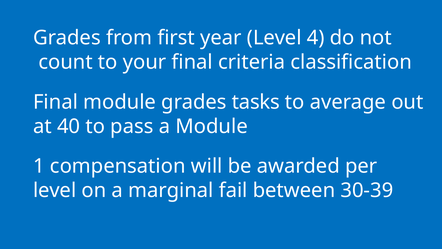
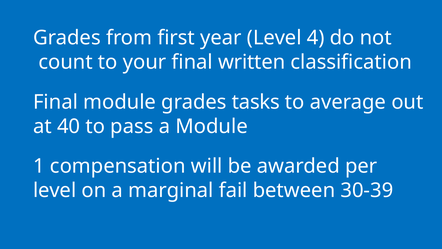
criteria: criteria -> written
